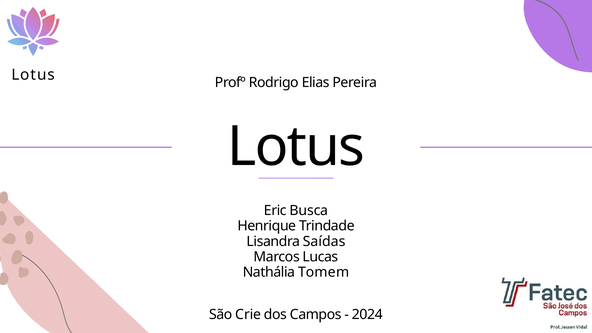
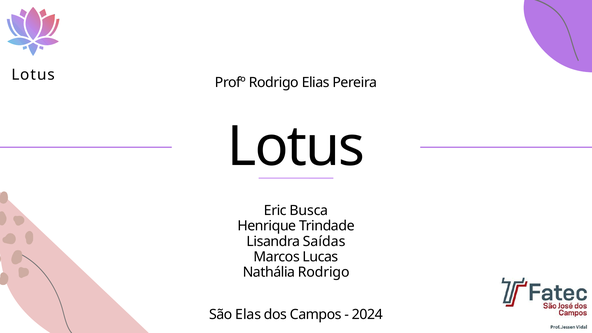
Nathália Tomem: Tomem -> Rodrigo
Crie: Crie -> Elas
